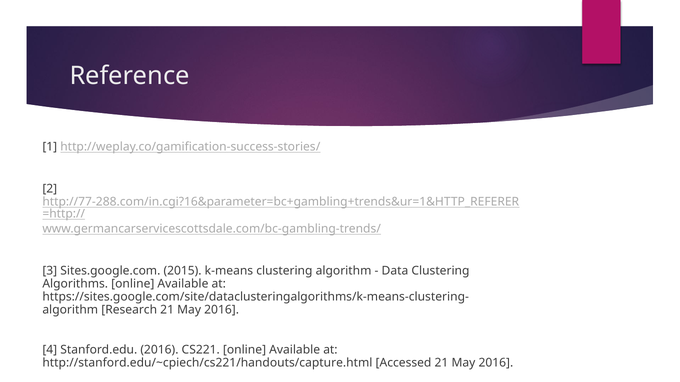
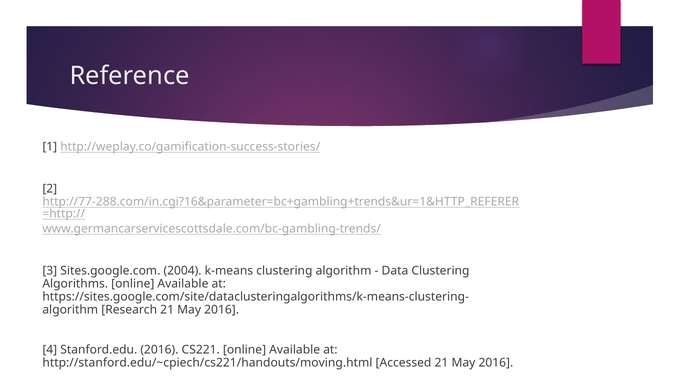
2015: 2015 -> 2004
http://stanford.edu/~cpiech/cs221/handouts/capture.html: http://stanford.edu/~cpiech/cs221/handouts/capture.html -> http://stanford.edu/~cpiech/cs221/handouts/moving.html
